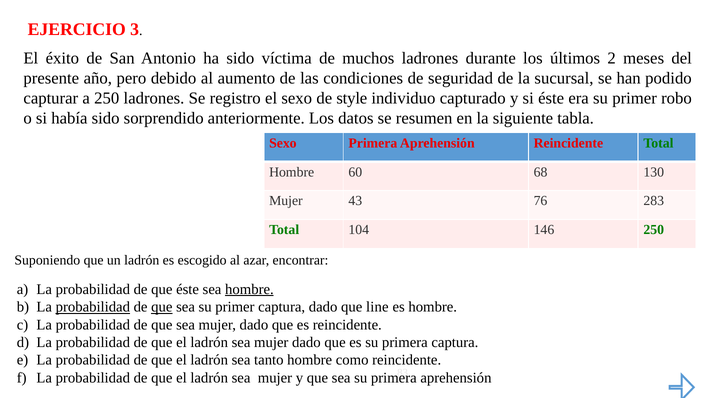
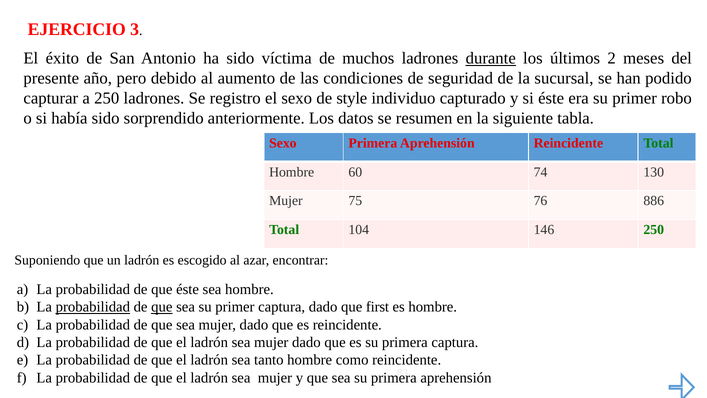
durante underline: none -> present
68: 68 -> 74
43: 43 -> 75
283: 283 -> 886
hombre at (249, 289) underline: present -> none
line: line -> first
